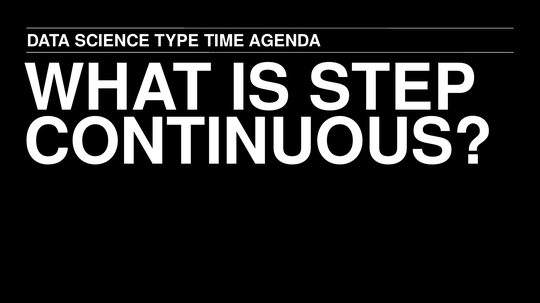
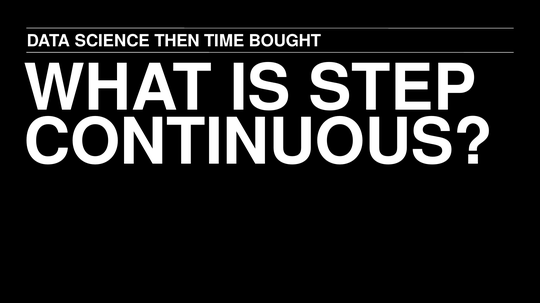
TYPE: TYPE -> THEN
AGENDA: AGENDA -> BOUGHT
